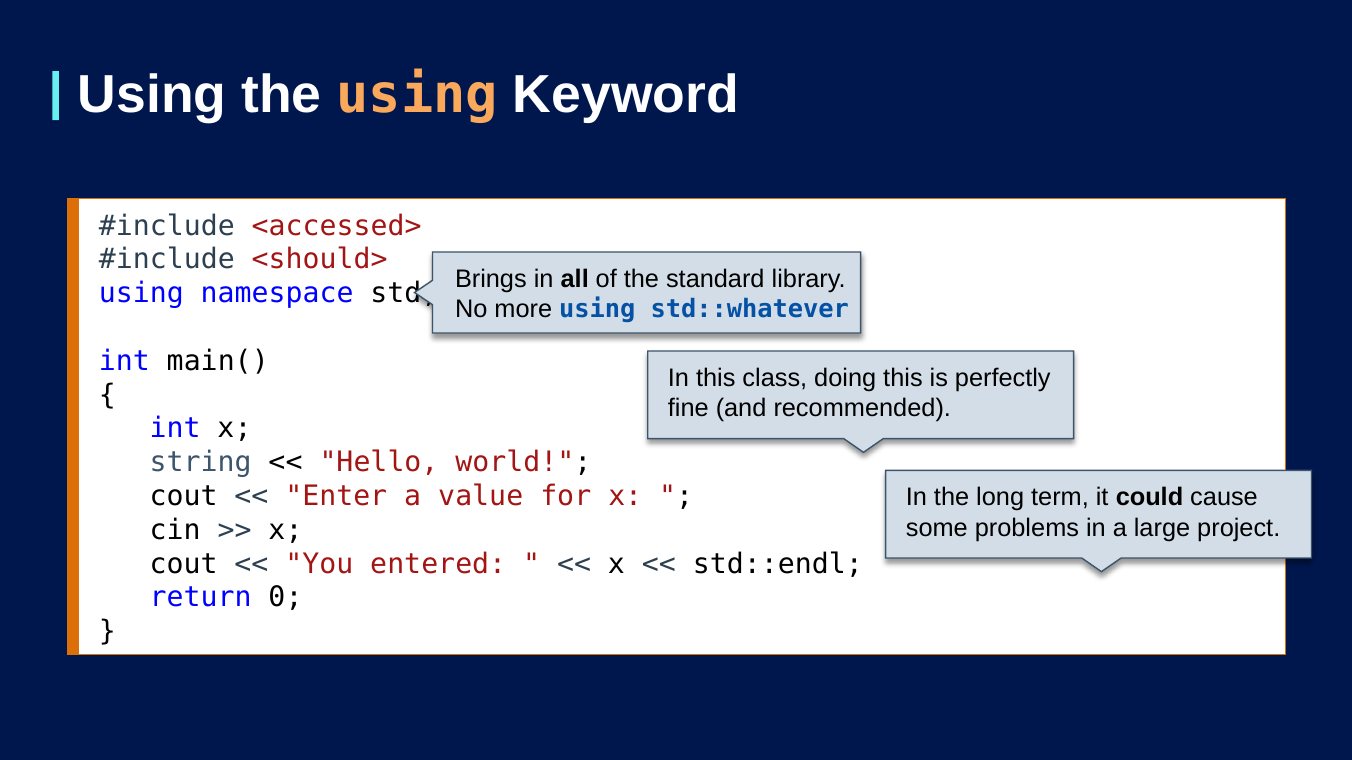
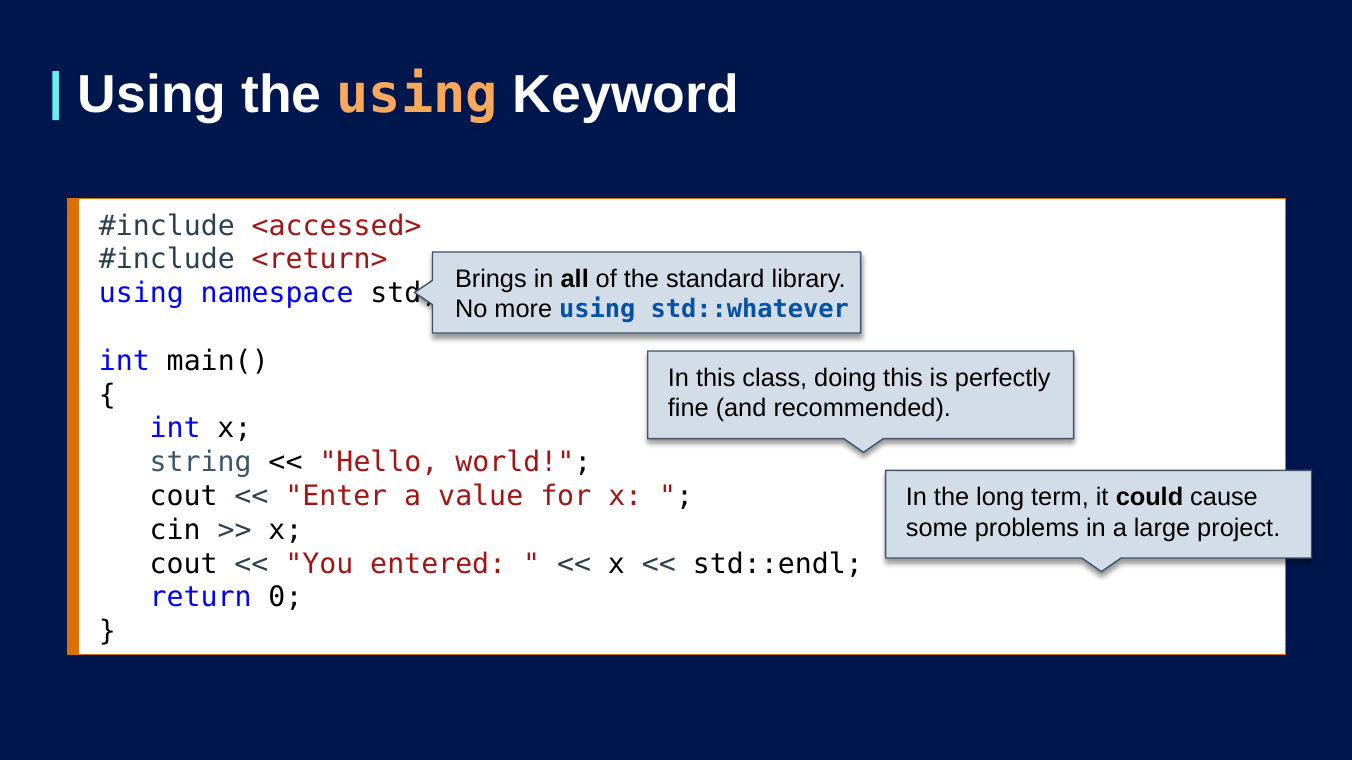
<should>: <should> -> <return>
